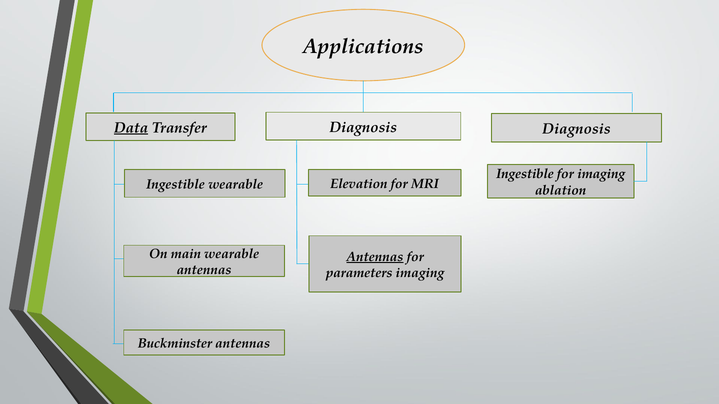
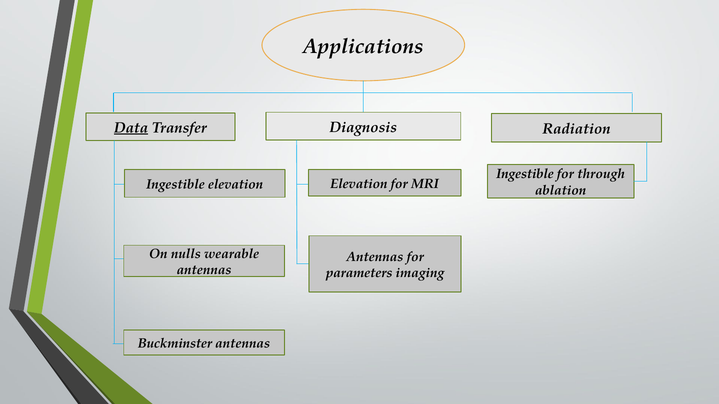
Diagnosis Diagnosis: Diagnosis -> Radiation
for imaging: imaging -> through
Ingestible wearable: wearable -> elevation
main: main -> nulls
Antennas at (375, 257) underline: present -> none
